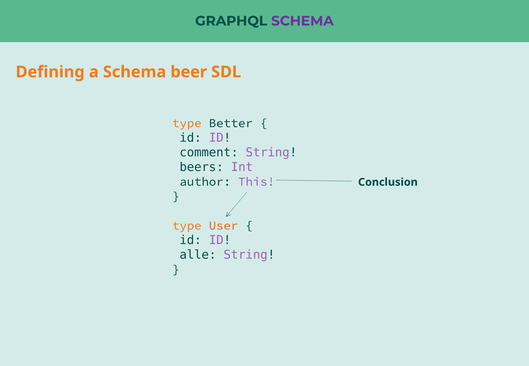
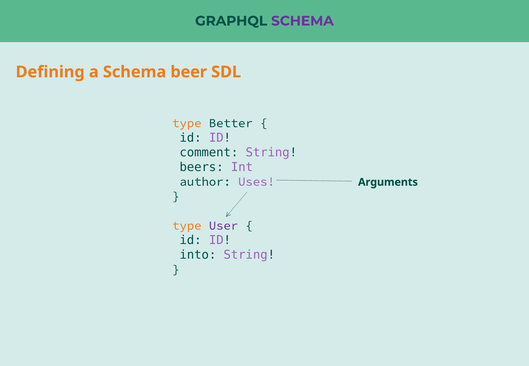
This: This -> Uses
Conclusion: Conclusion -> Arguments
User colour: orange -> purple
alle: alle -> into
